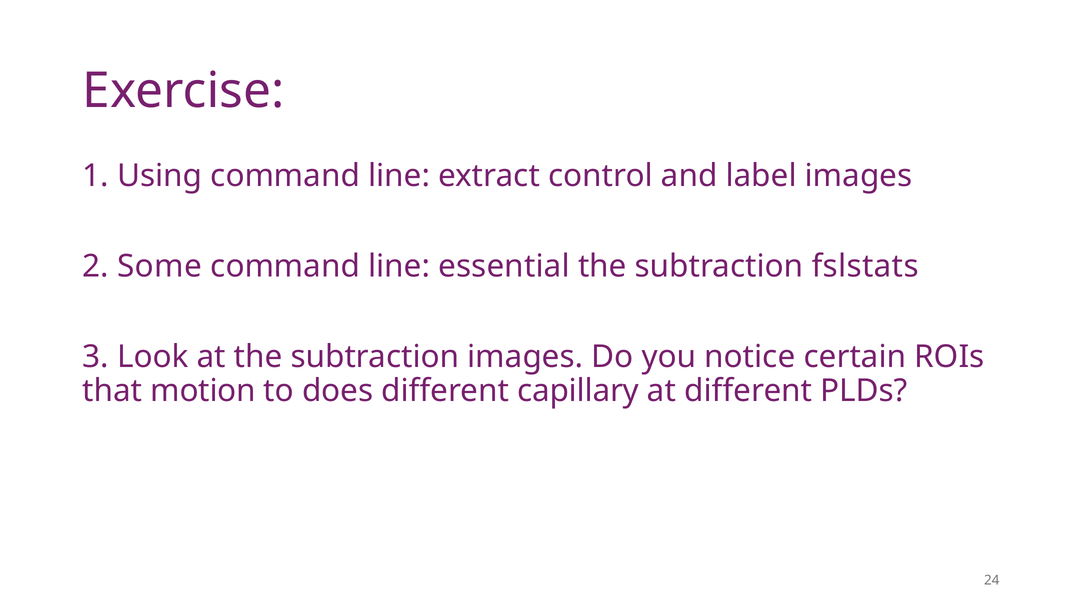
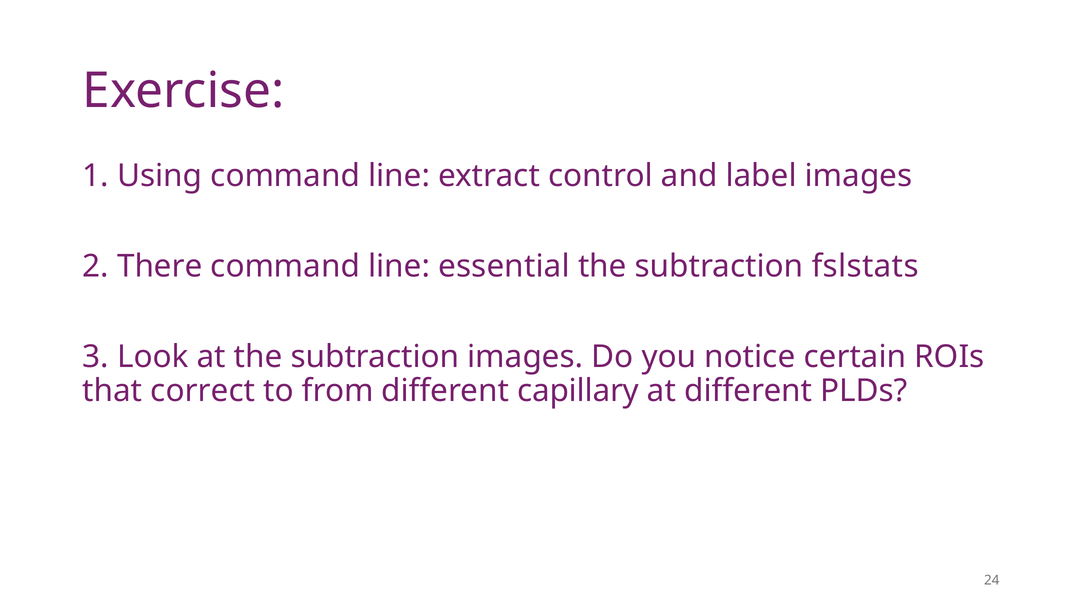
Some: Some -> There
motion: motion -> correct
does: does -> from
